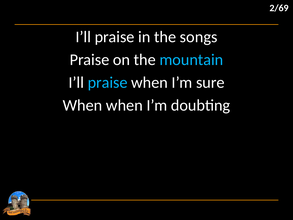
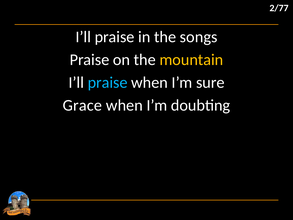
2/69: 2/69 -> 2/77
mountain colour: light blue -> yellow
When at (82, 105): When -> Grace
